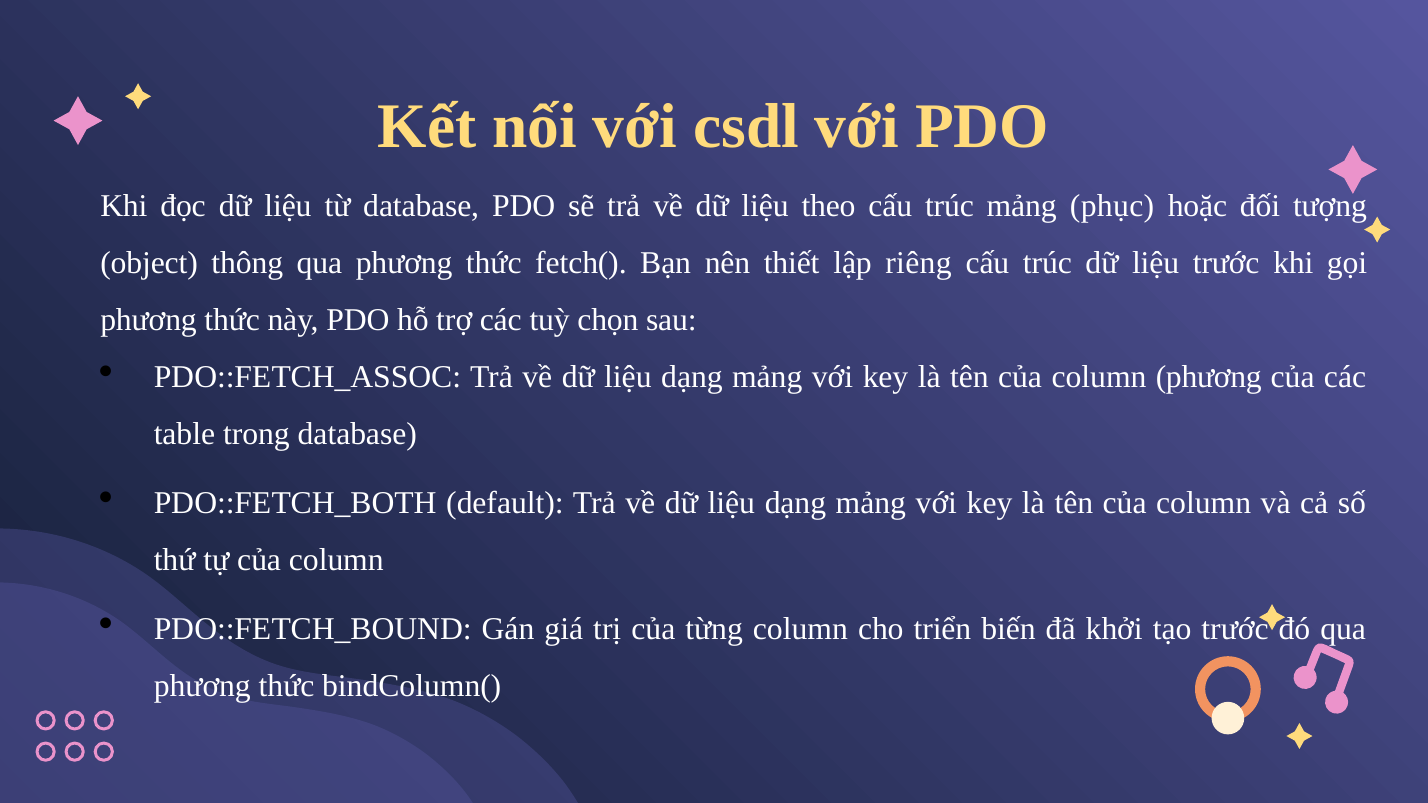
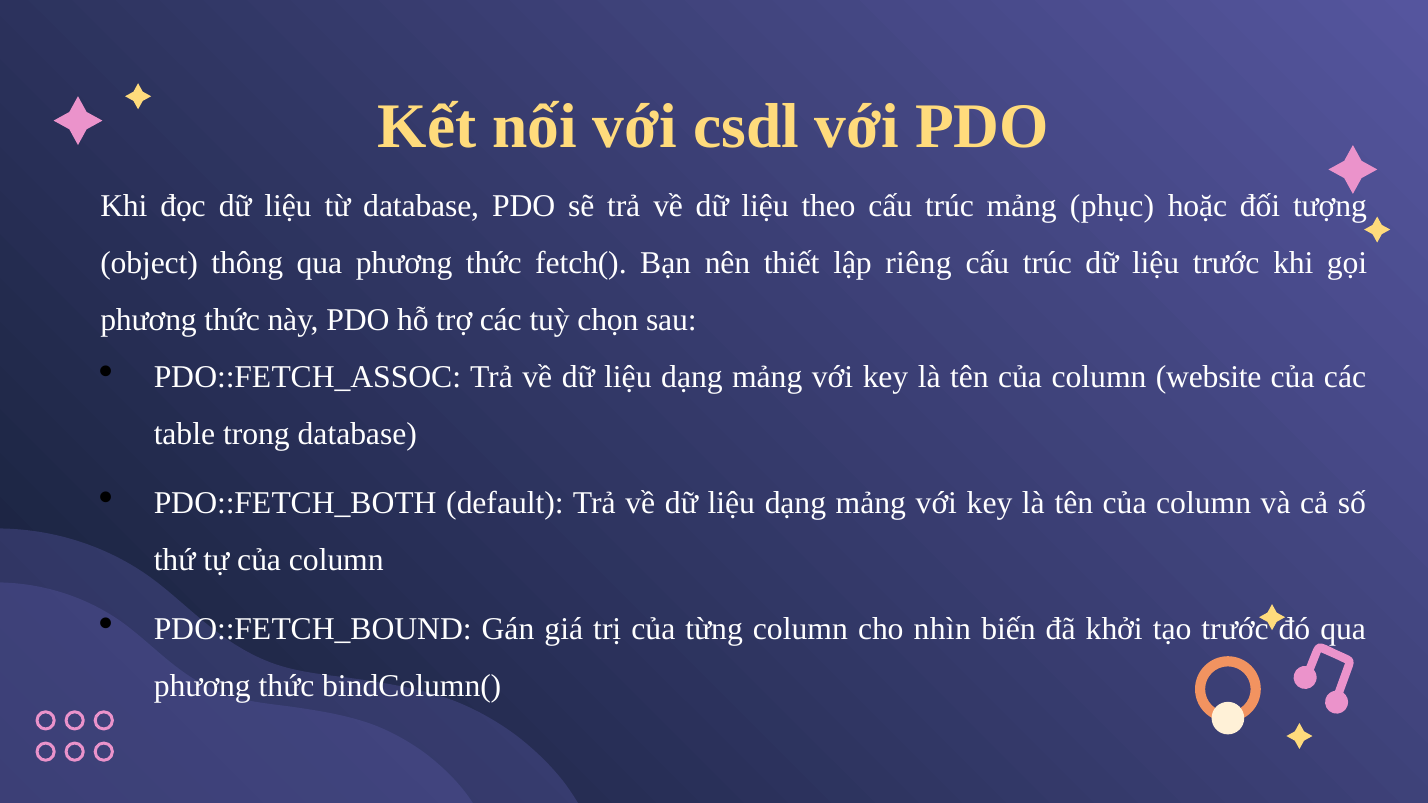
column phương: phương -> website
triển: triển -> nhìn
